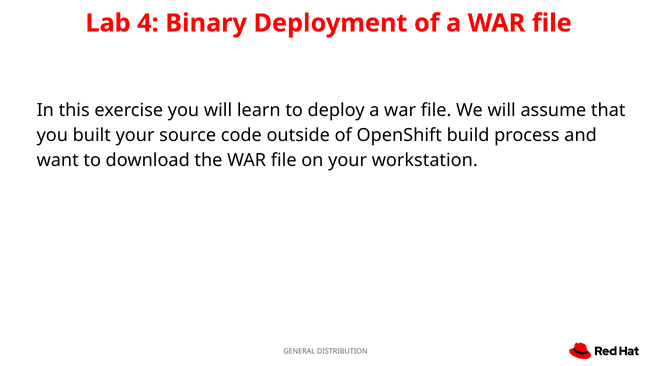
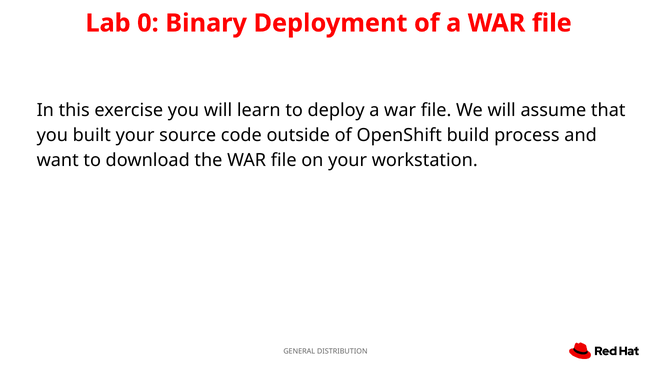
4: 4 -> 0
